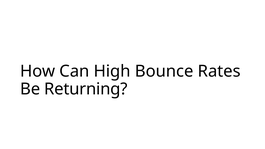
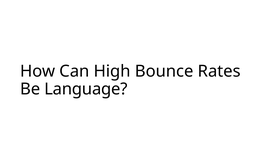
Returning: Returning -> Language
